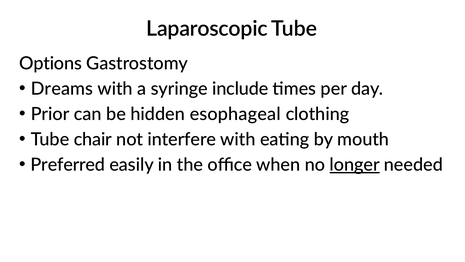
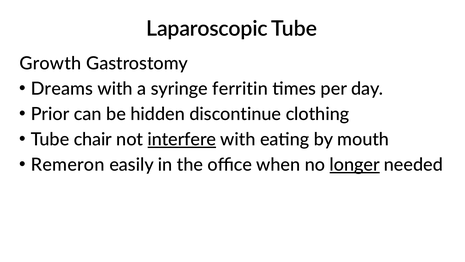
Options: Options -> Growth
include: include -> ferritin
esophageal: esophageal -> discontinue
interfere underline: none -> present
Preferred: Preferred -> Remeron
